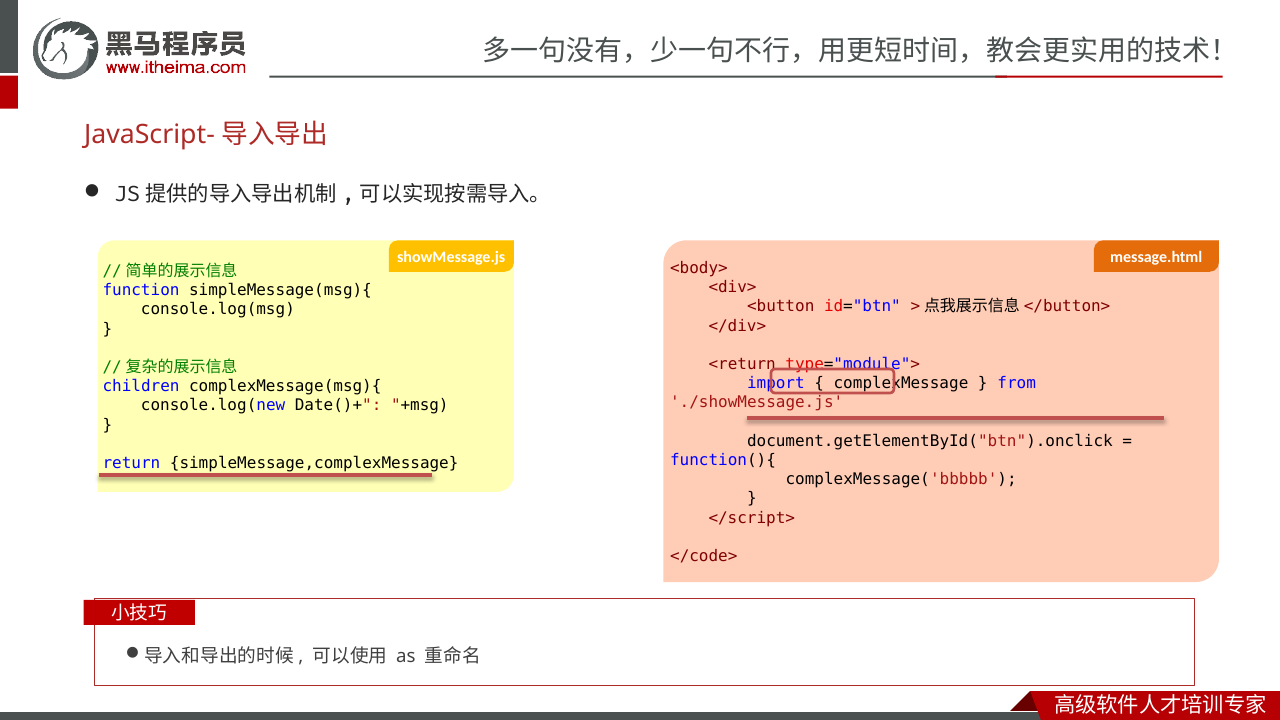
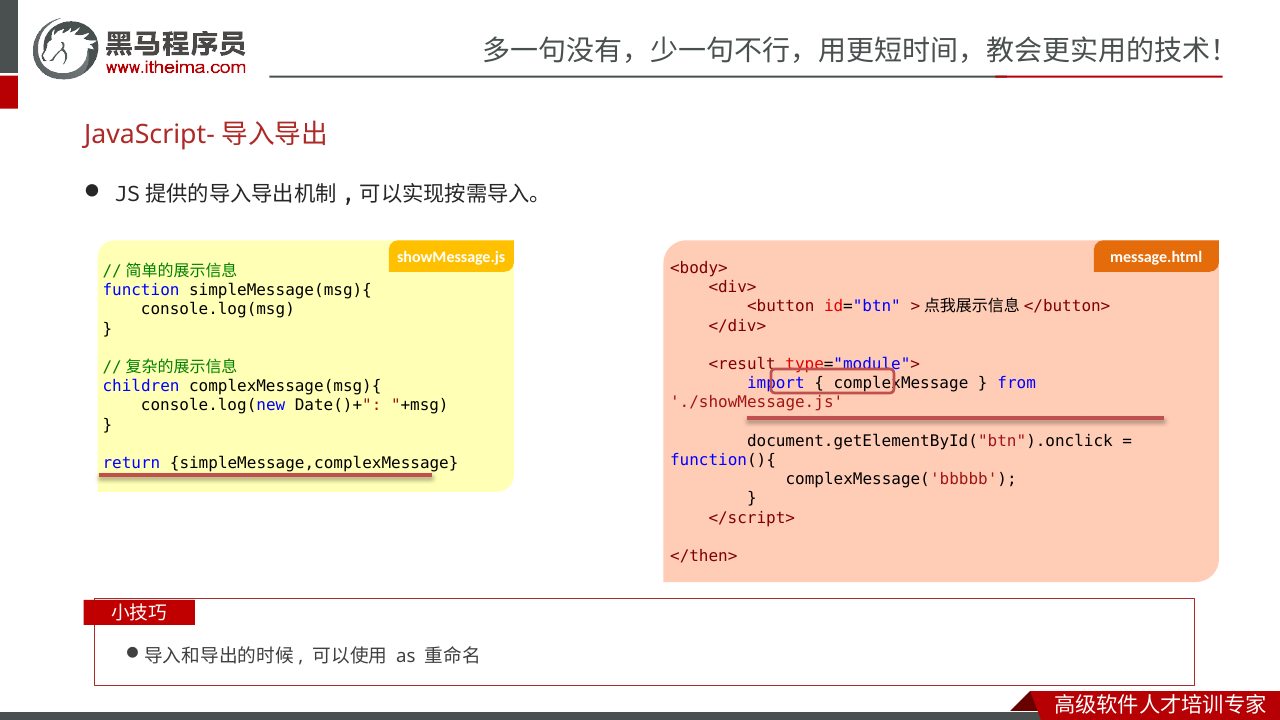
<return: <return -> <result
</code>: </code> -> </then>
